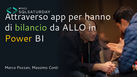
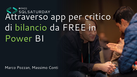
hanno: hanno -> critico
ALLO: ALLO -> FREE
Power colour: yellow -> light green
